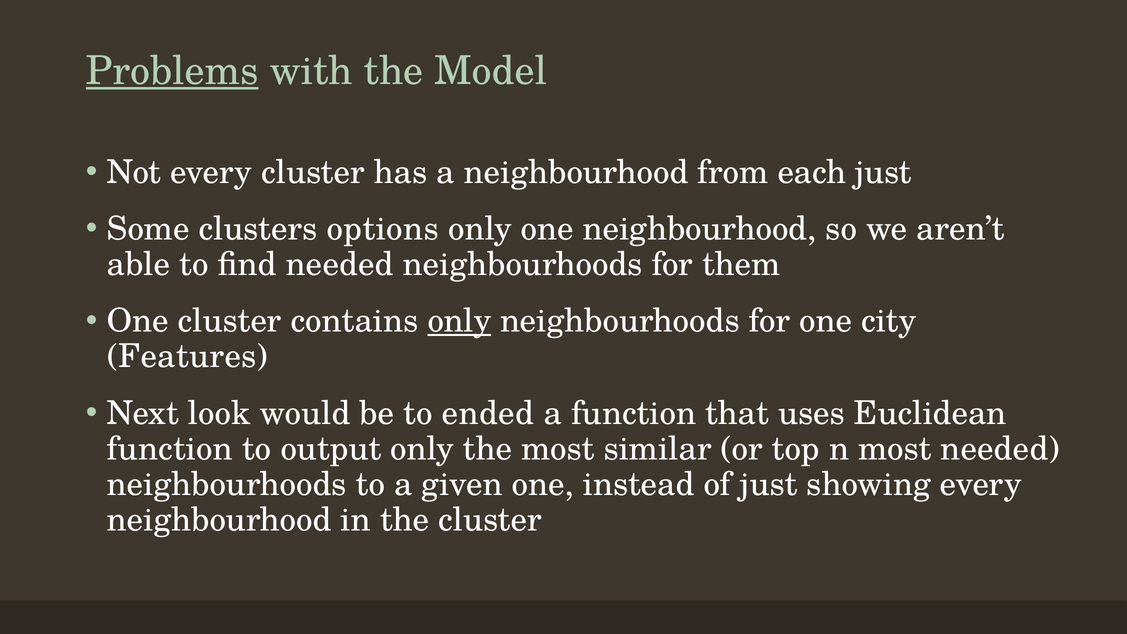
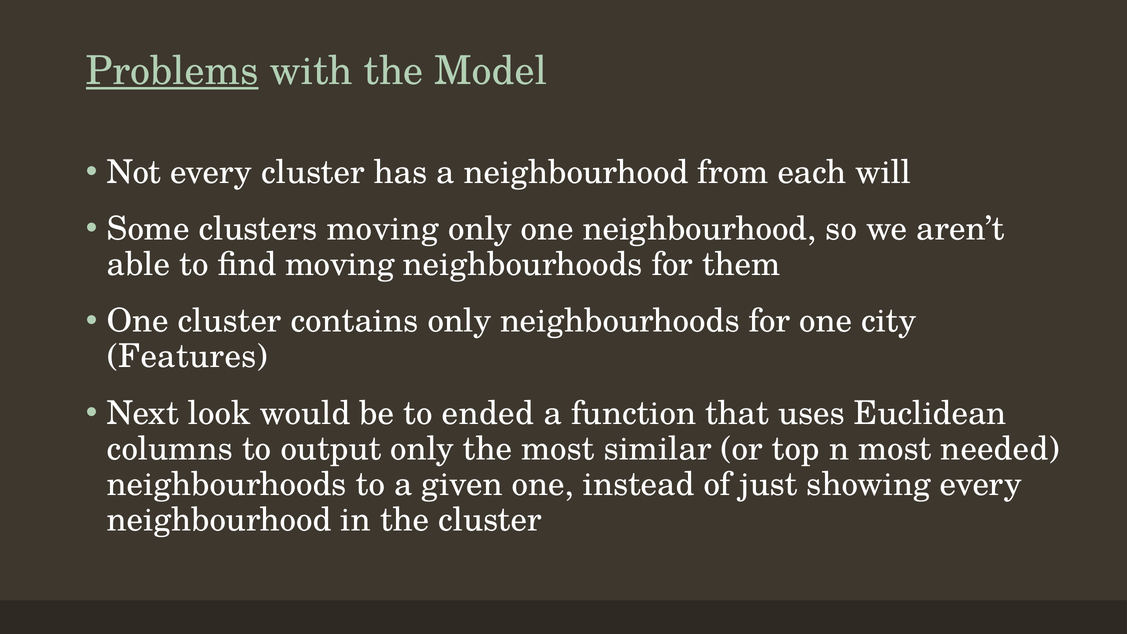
each just: just -> will
clusters options: options -> moving
find needed: needed -> moving
only at (459, 321) underline: present -> none
function at (170, 449): function -> columns
